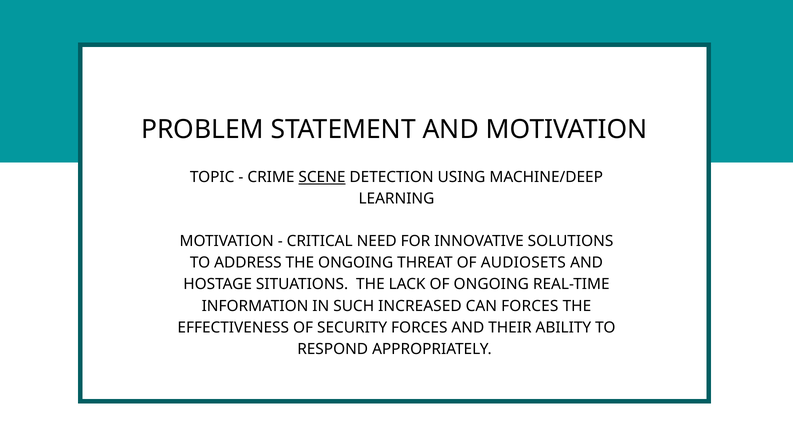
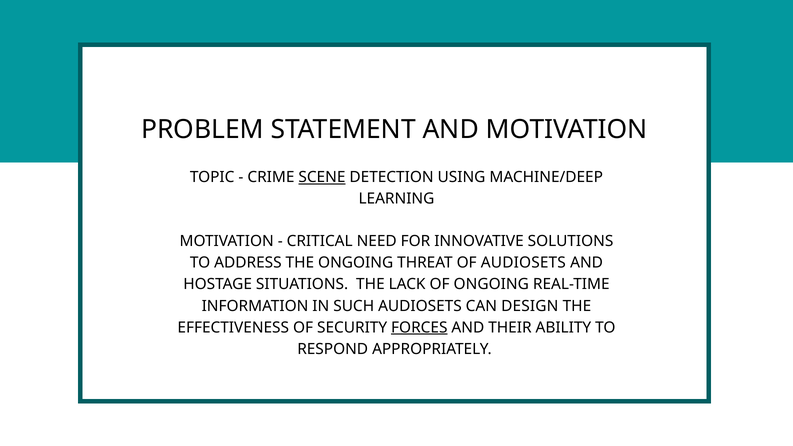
SUCH INCREASED: INCREASED -> AUDIOSETS
CAN FORCES: FORCES -> DESIGN
FORCES at (419, 328) underline: none -> present
